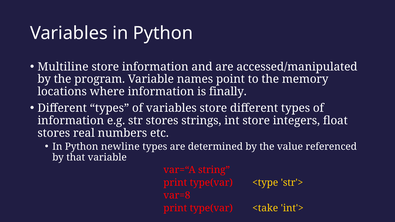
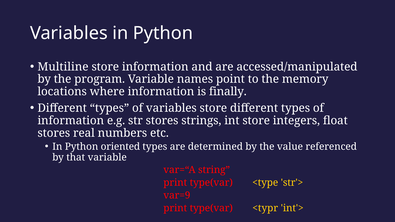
newline: newline -> oriented
var=8: var=8 -> var=9
<take: <take -> <typr
